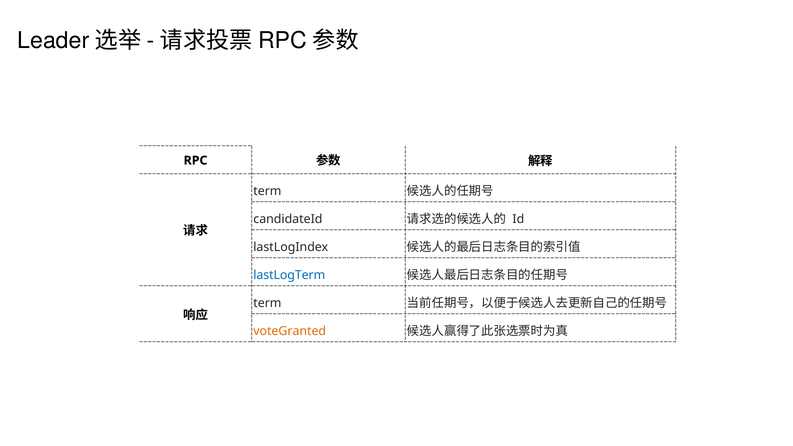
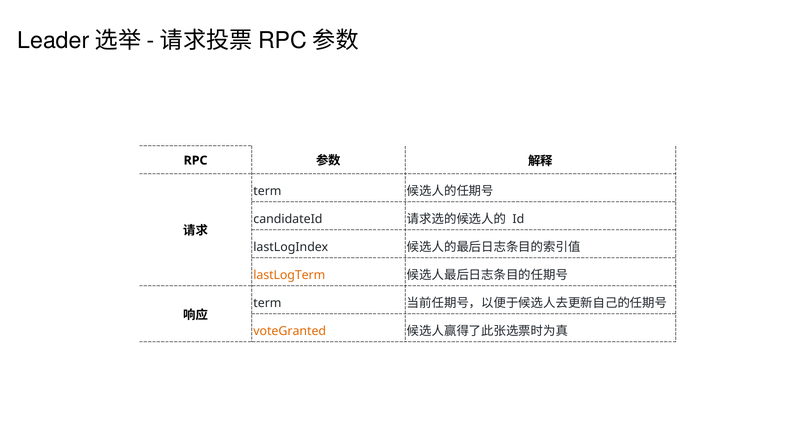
lastLogTerm colour: blue -> orange
